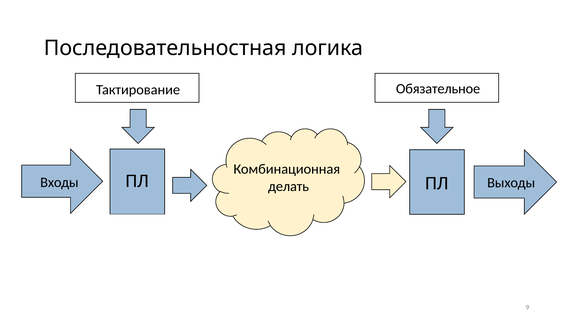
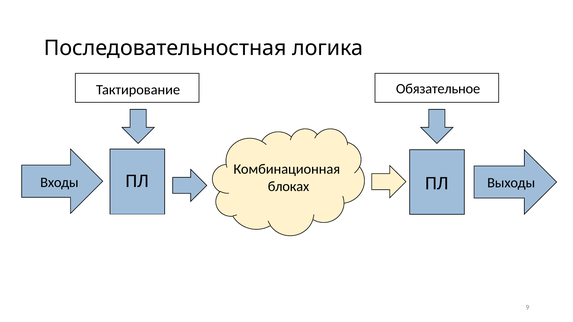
делать: делать -> блоках
